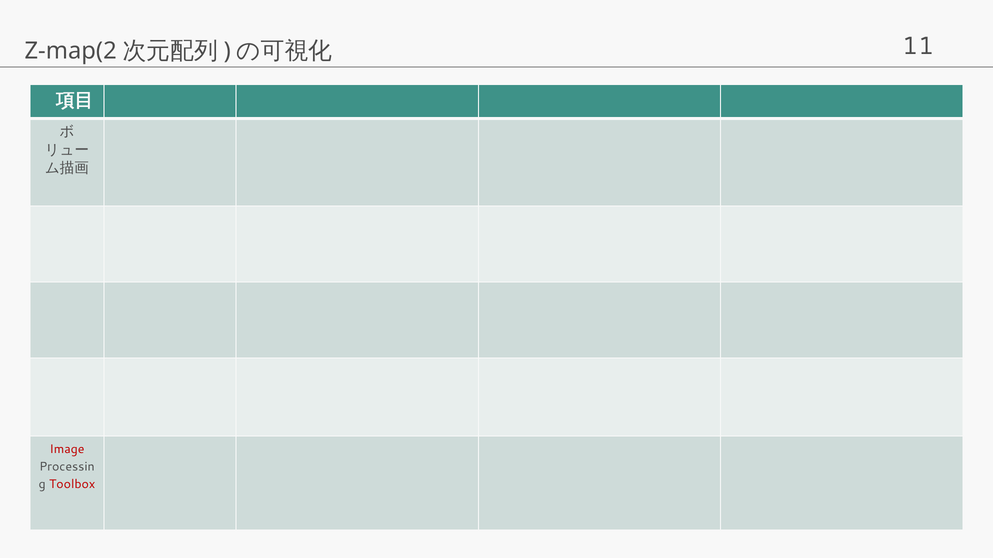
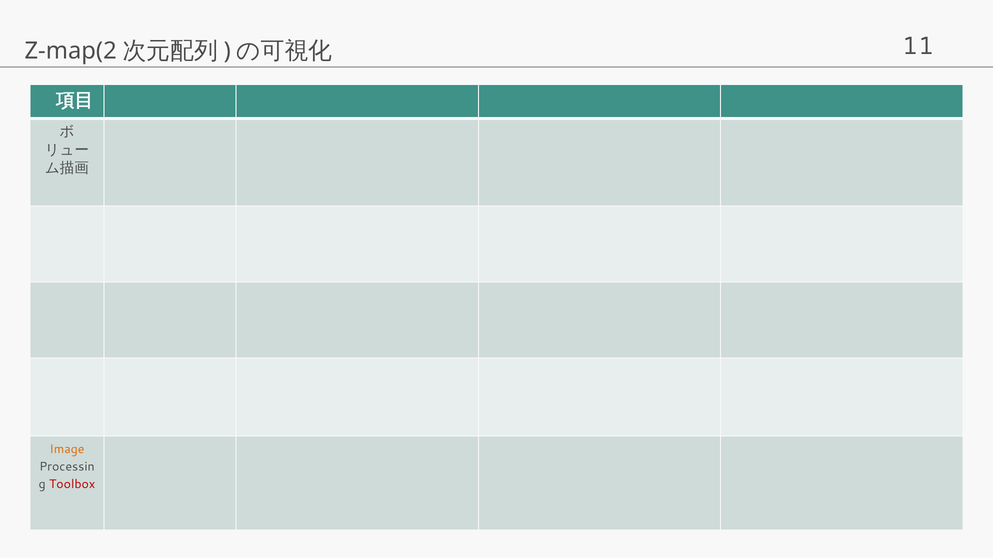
Image colour: red -> orange
